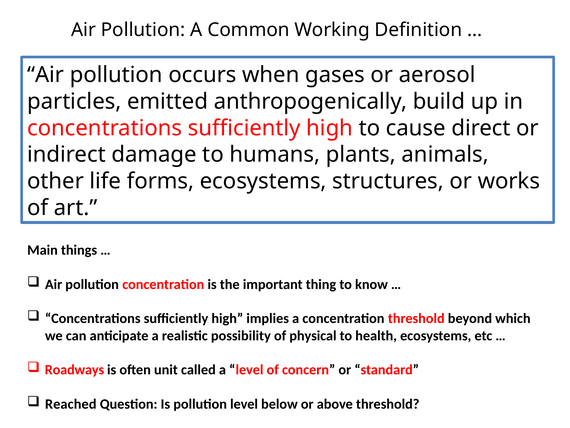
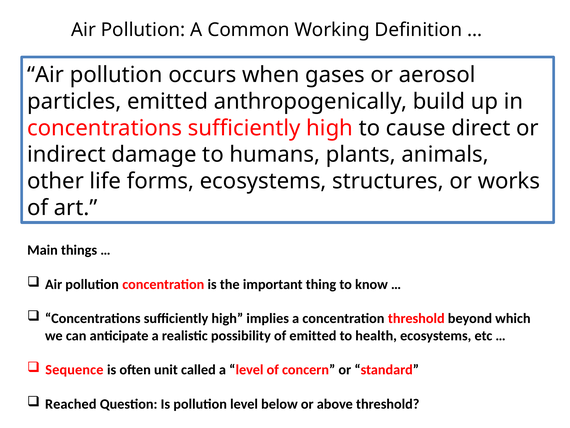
of physical: physical -> emitted
Roadways: Roadways -> Sequence
